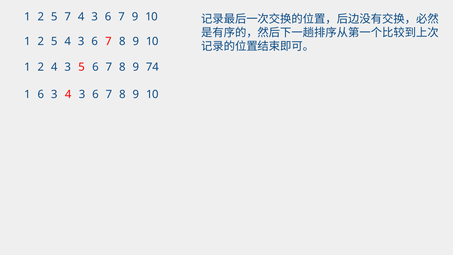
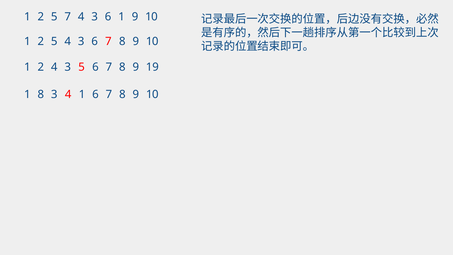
7 at (121, 17): 7 -> 1
74: 74 -> 19
1 6: 6 -> 8
3 4 3: 3 -> 1
